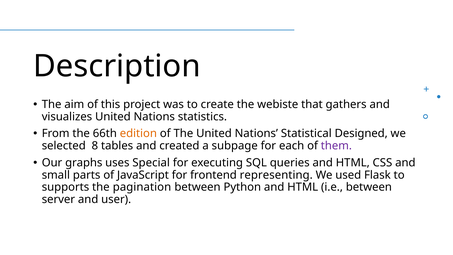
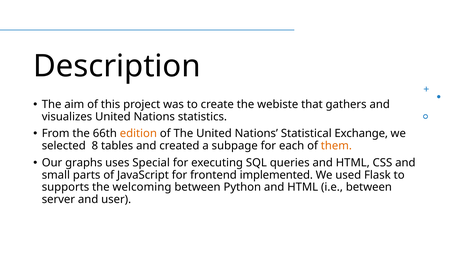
Designed: Designed -> Exchange
them colour: purple -> orange
representing: representing -> implemented
pagination: pagination -> welcoming
